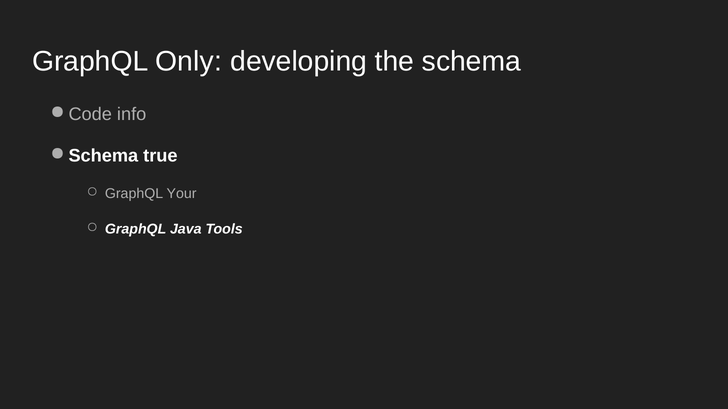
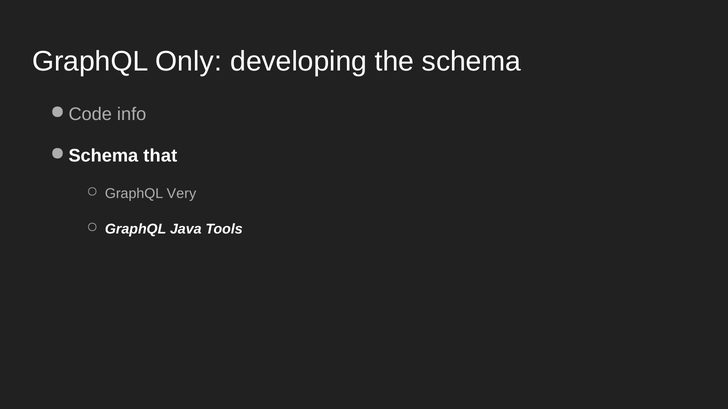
true: true -> that
Your: Your -> Very
